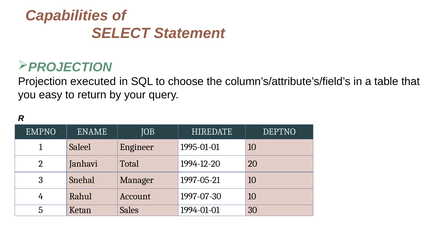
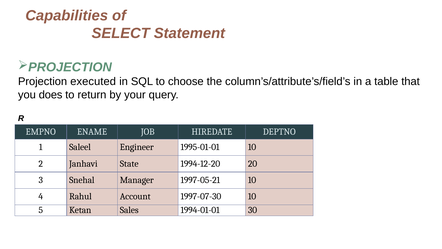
easy: easy -> does
Total: Total -> State
